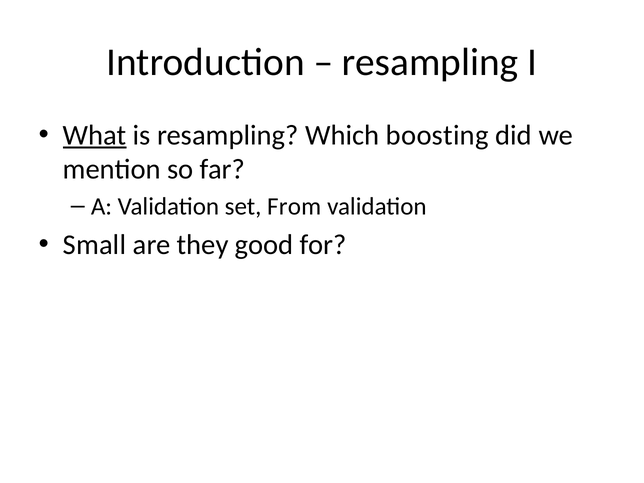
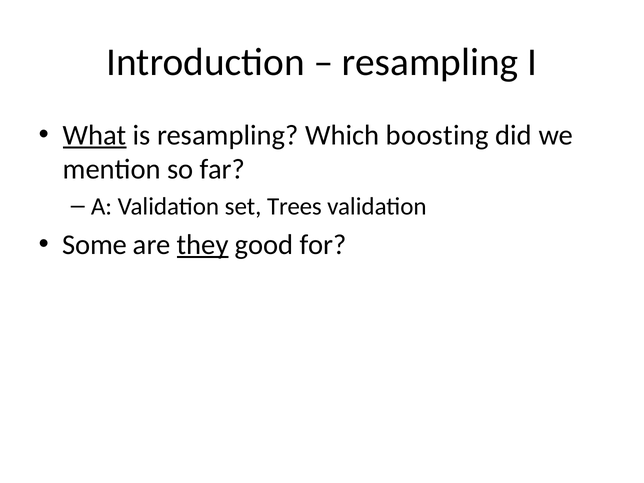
From: From -> Trees
Small: Small -> Some
they underline: none -> present
